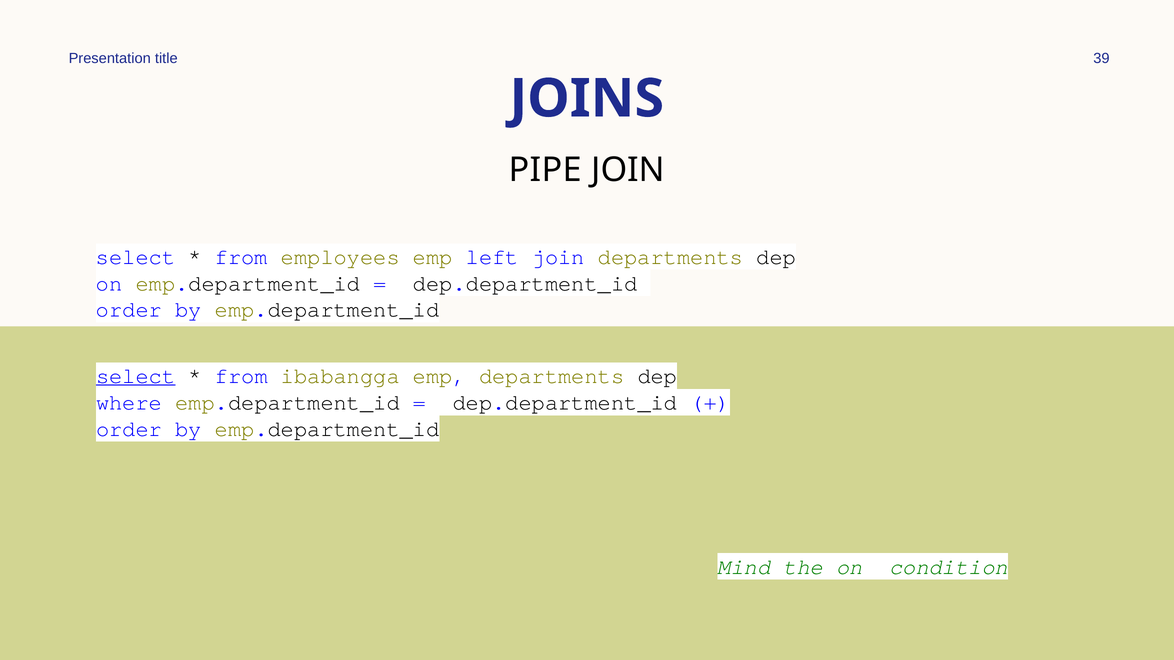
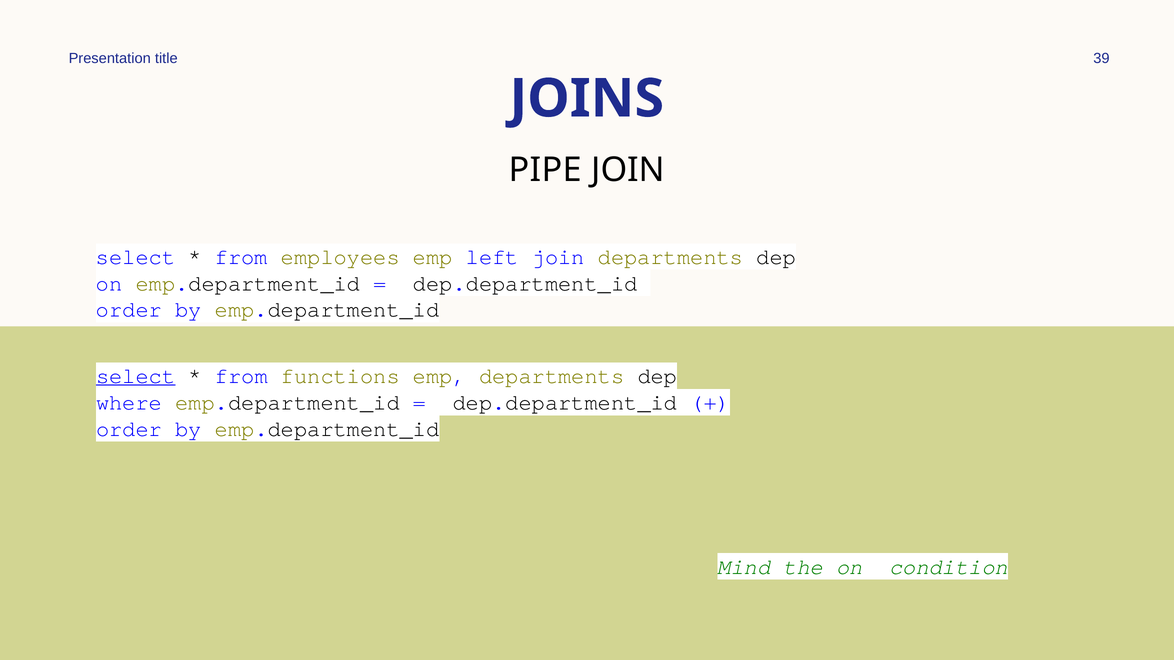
ibabangga: ibabangga -> functions
